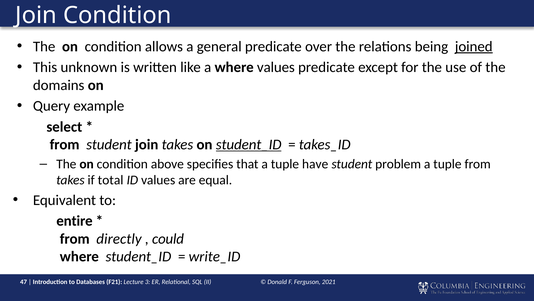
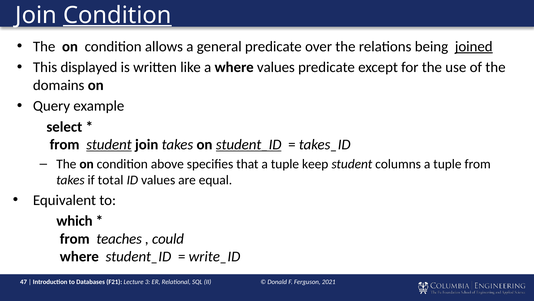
Condition at (117, 15) underline: none -> present
unknown: unknown -> displayed
student at (109, 144) underline: none -> present
have: have -> keep
problem: problem -> columns
entire: entire -> which
directly: directly -> teaches
